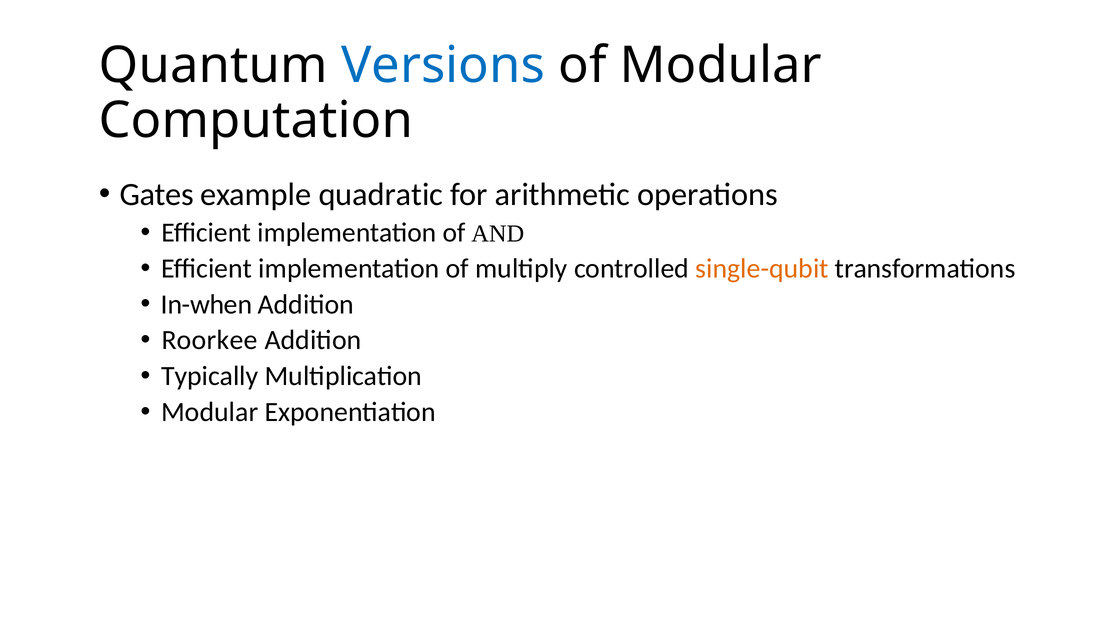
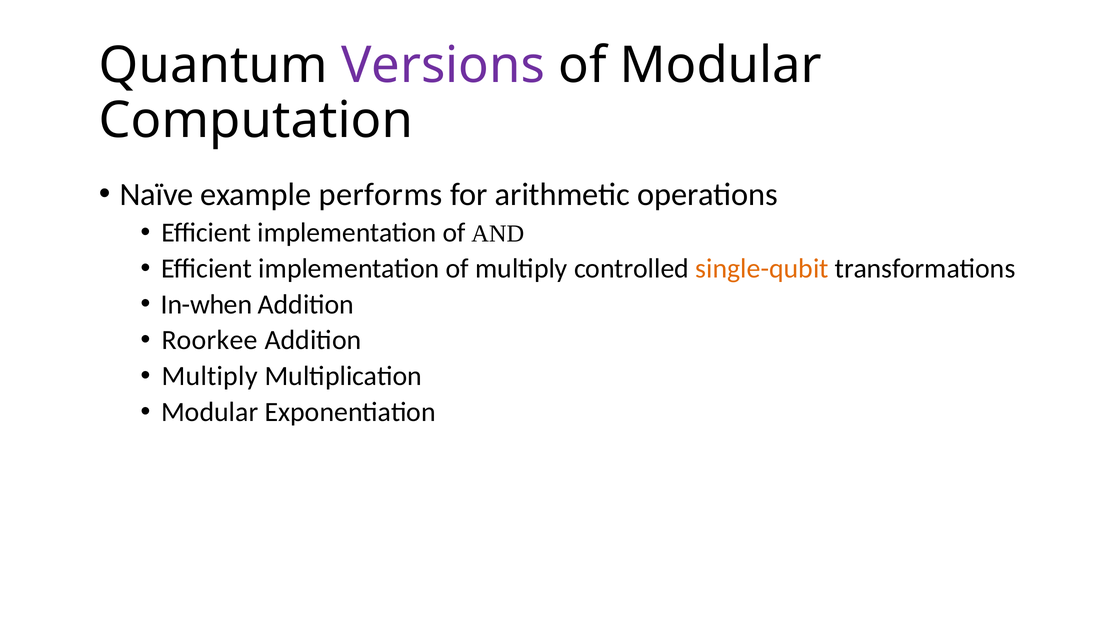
Versions colour: blue -> purple
Gates: Gates -> Naïve
quadratic: quadratic -> performs
Typically at (210, 376): Typically -> Multiply
